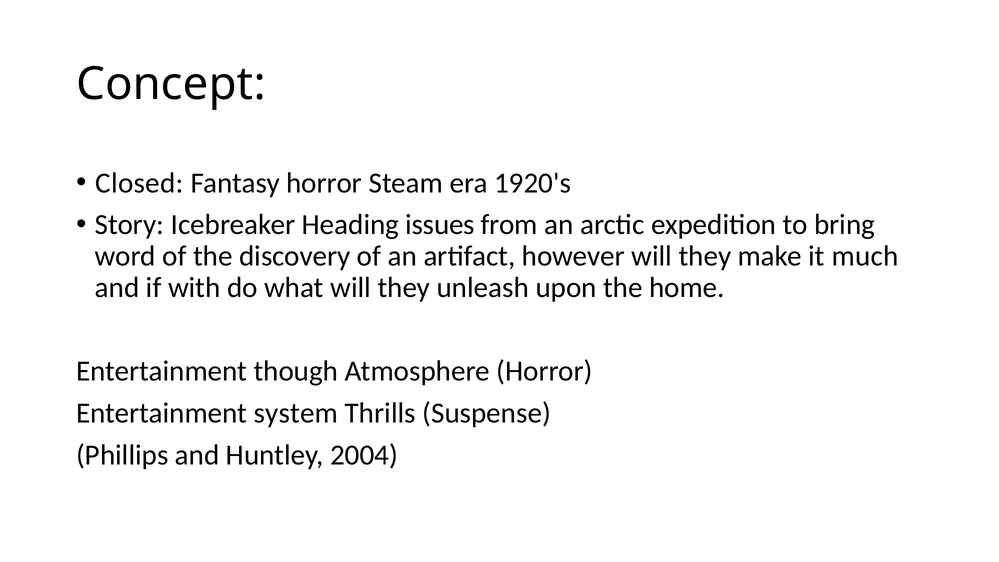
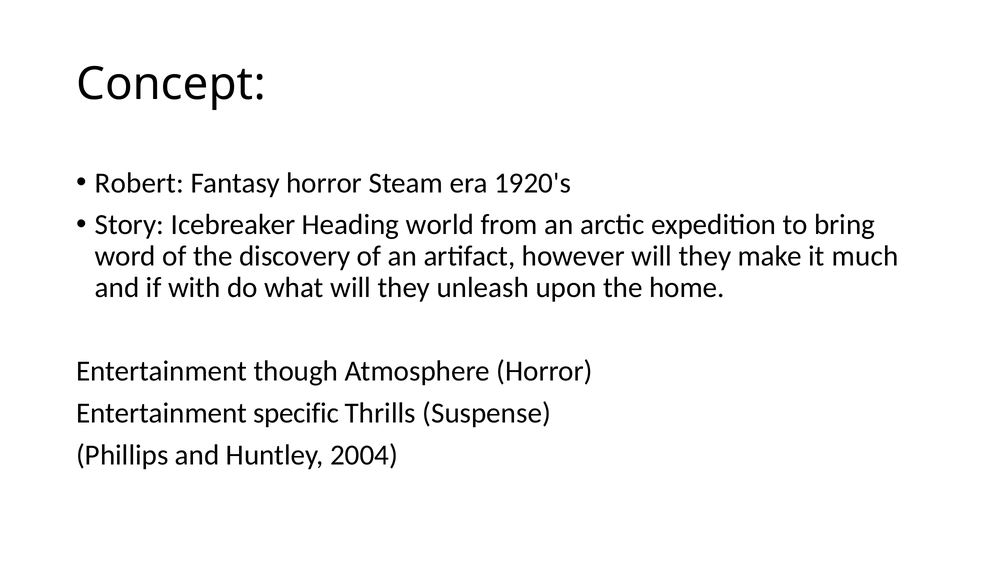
Closed: Closed -> Robert
issues: issues -> world
system: system -> specific
